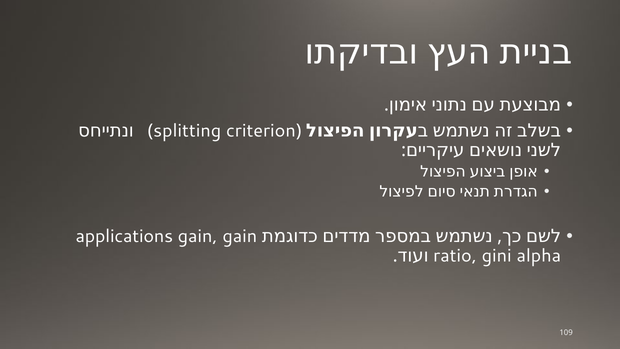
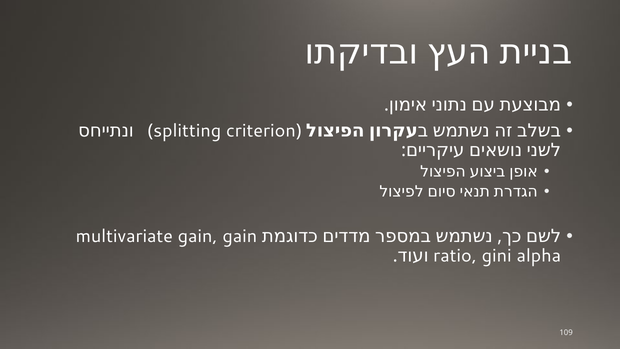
applications: applications -> multivariate
